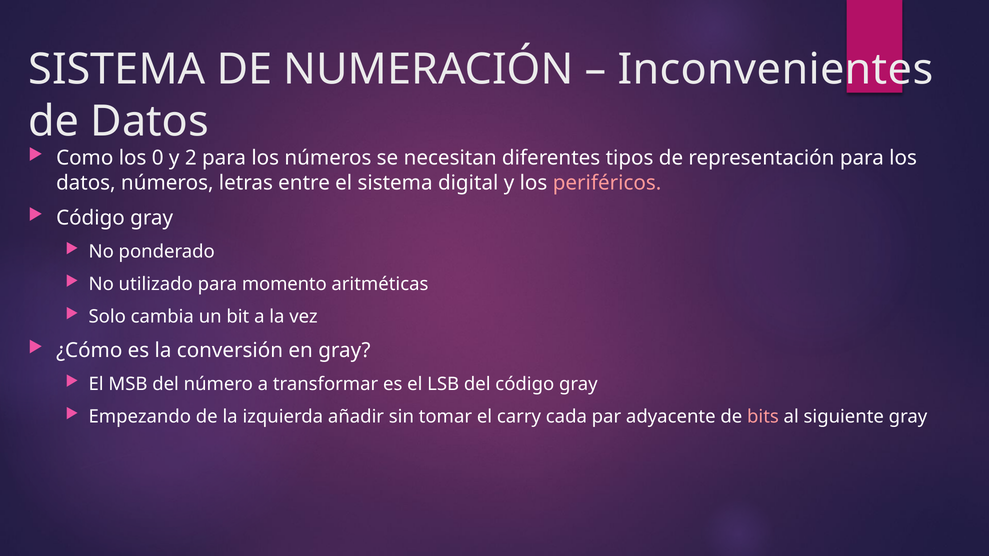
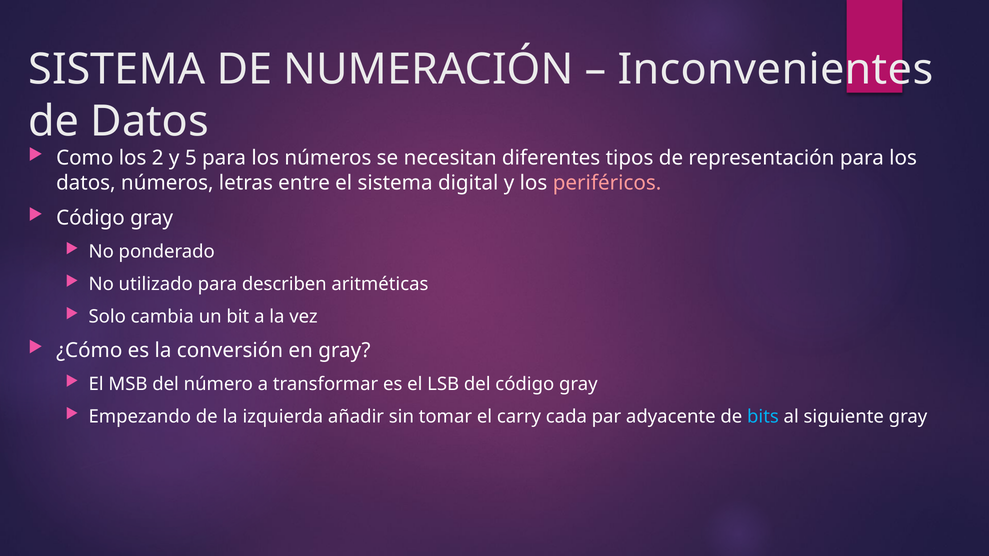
0: 0 -> 2
2: 2 -> 5
momento: momento -> describen
bits colour: pink -> light blue
